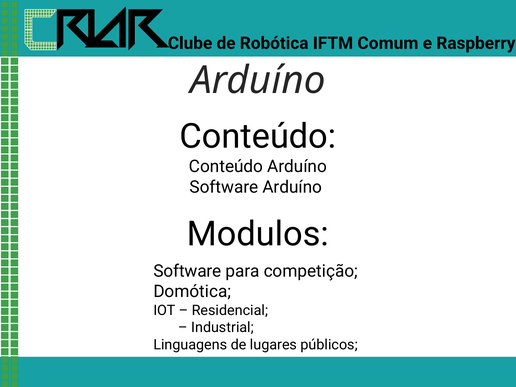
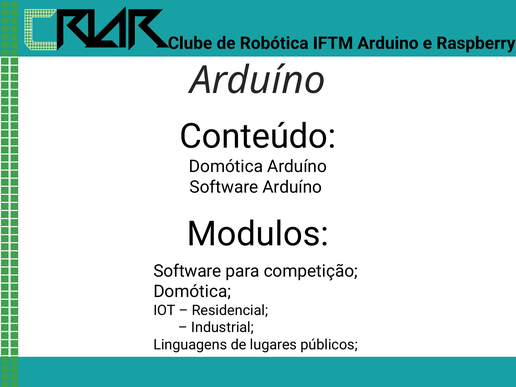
Comum: Comum -> Arduino
Conteúdo at (226, 166): Conteúdo -> Domótica
